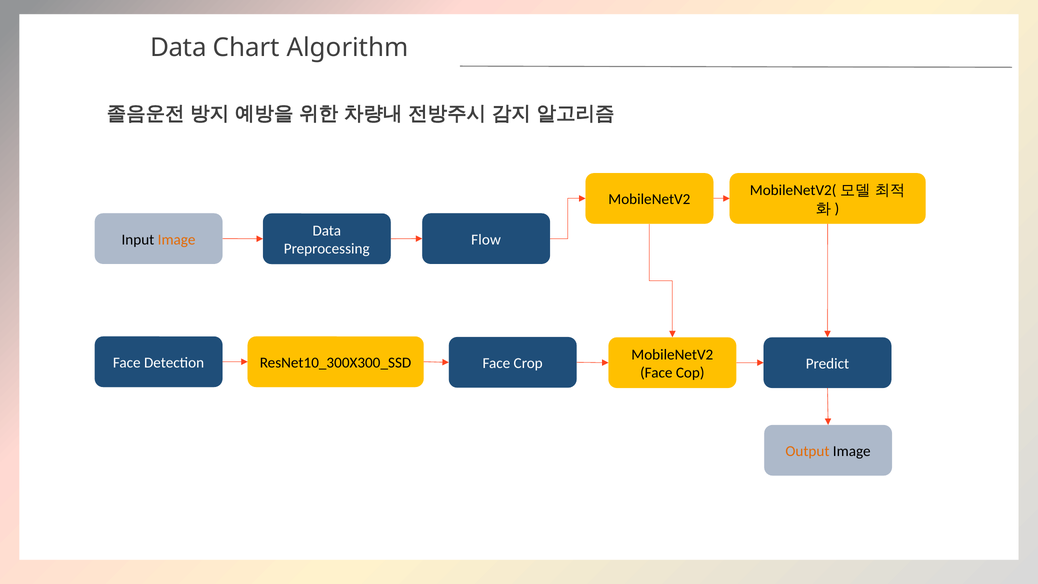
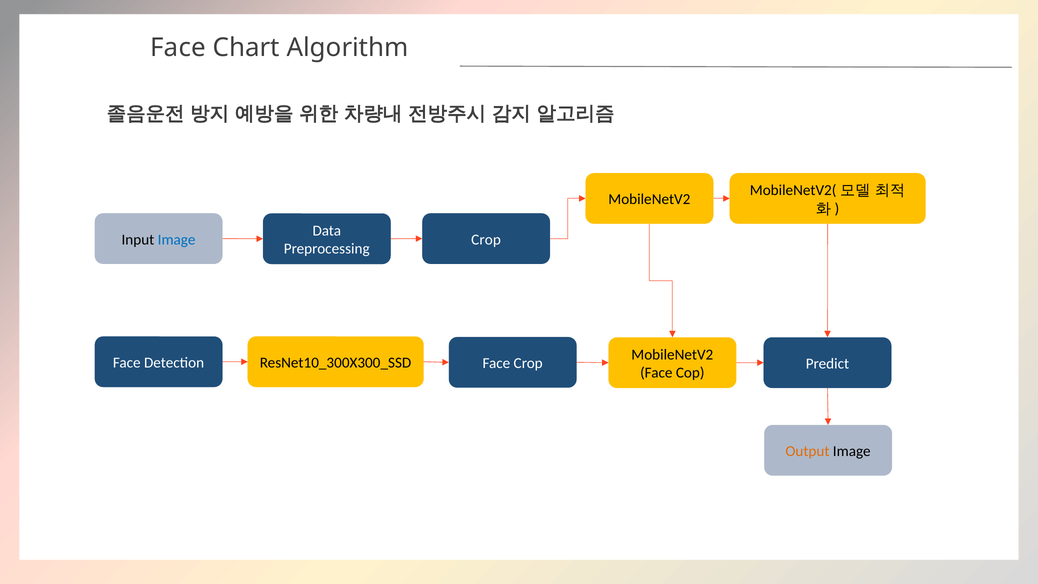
Data at (178, 48): Data -> Face
Image at (177, 240) colour: orange -> blue
Flow at (486, 240): Flow -> Crop
